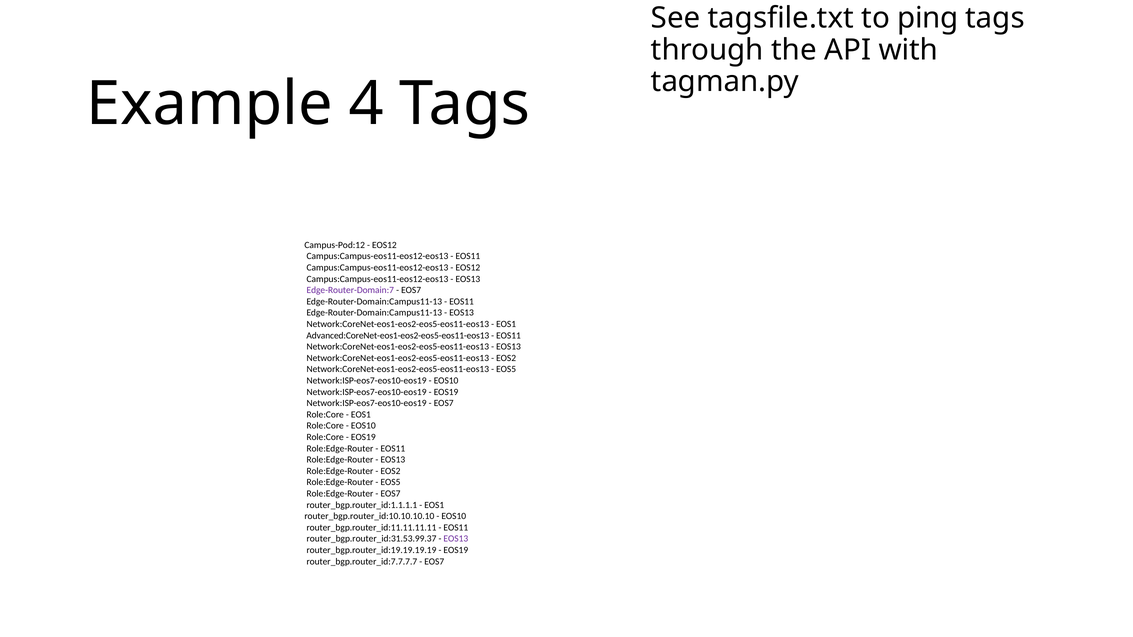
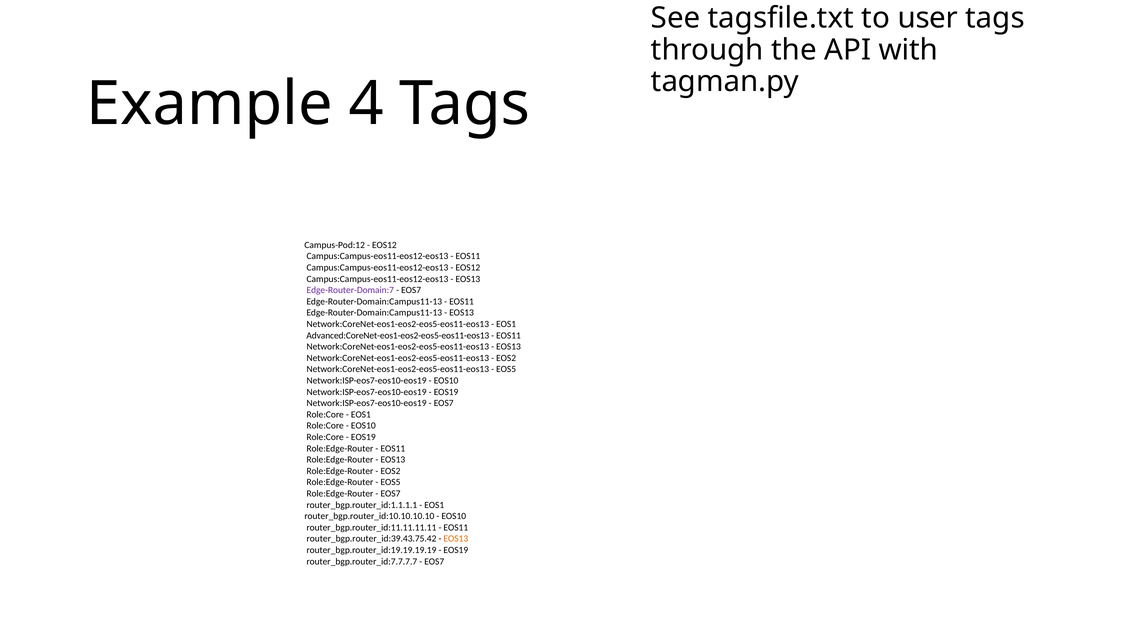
ping: ping -> user
router_bgp.router_id:31.53.99.37: router_bgp.router_id:31.53.99.37 -> router_bgp.router_id:39.43.75.42
EOS13 at (456, 539) colour: purple -> orange
